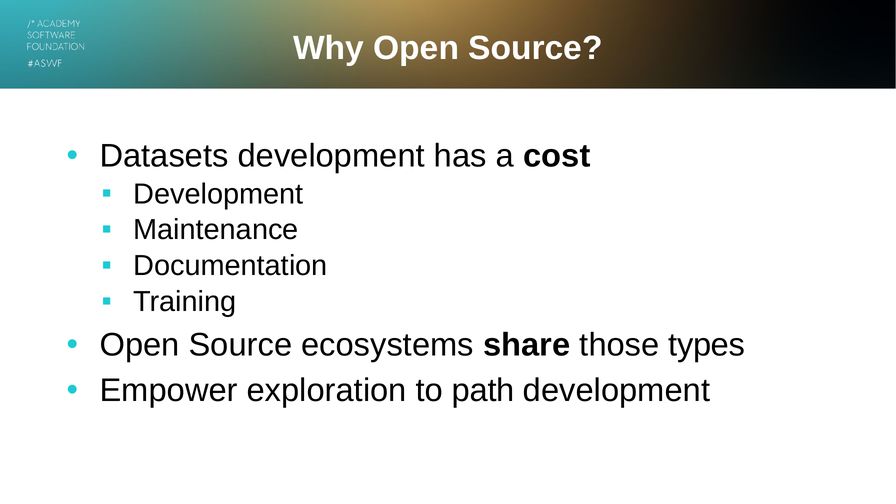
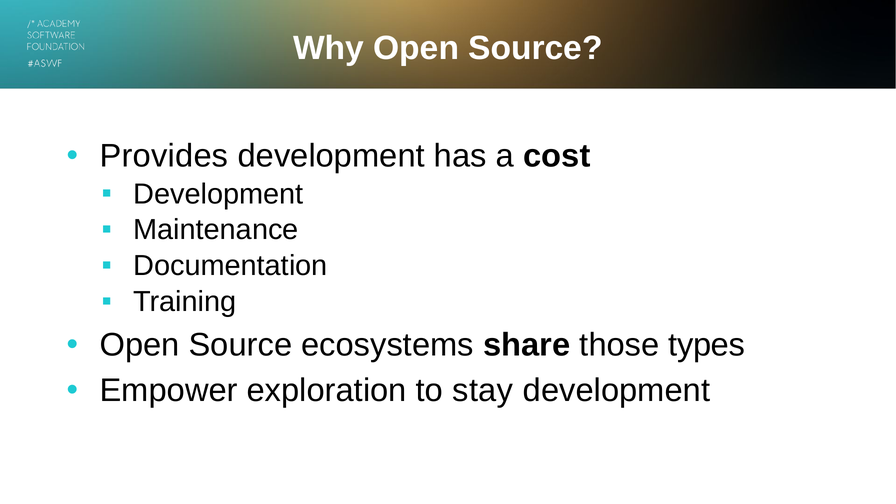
Datasets: Datasets -> Provides
path: path -> stay
